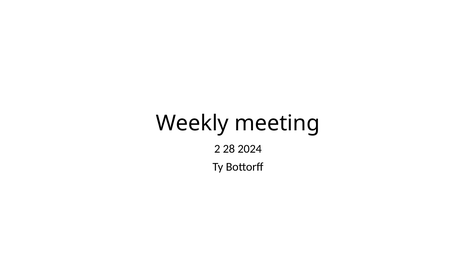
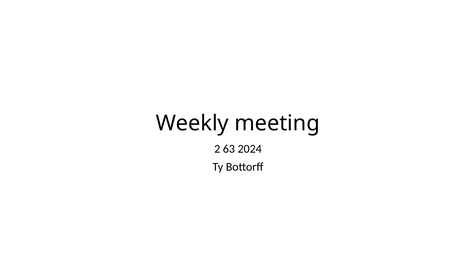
28: 28 -> 63
